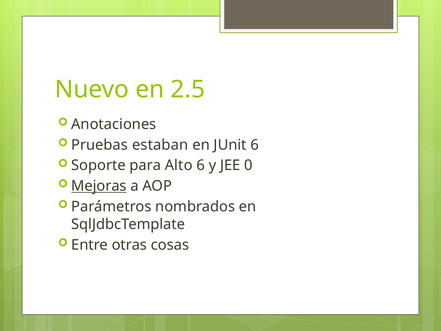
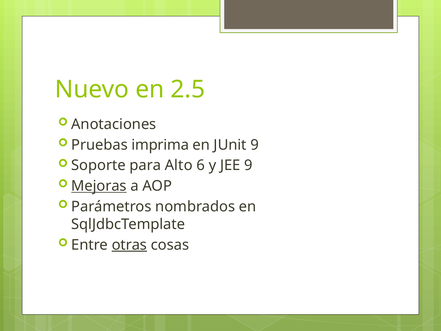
estaban: estaban -> imprima
JUnit 6: 6 -> 9
JEE 0: 0 -> 9
otras underline: none -> present
